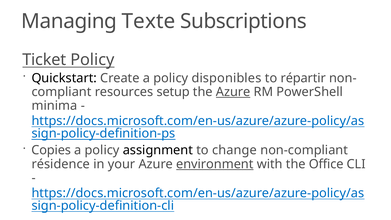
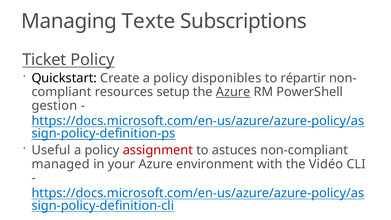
minima: minima -> gestion
Copies: Copies -> Useful
assignment colour: black -> red
change: change -> astuces
résidence: résidence -> managed
environment underline: present -> none
Office: Office -> Vidéo
